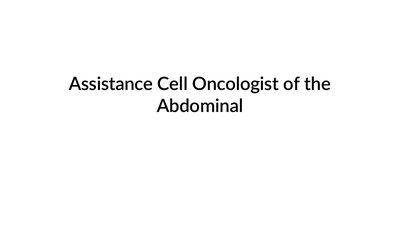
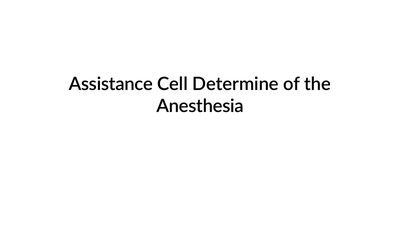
Oncologist: Oncologist -> Determine
Abdominal: Abdominal -> Anesthesia
